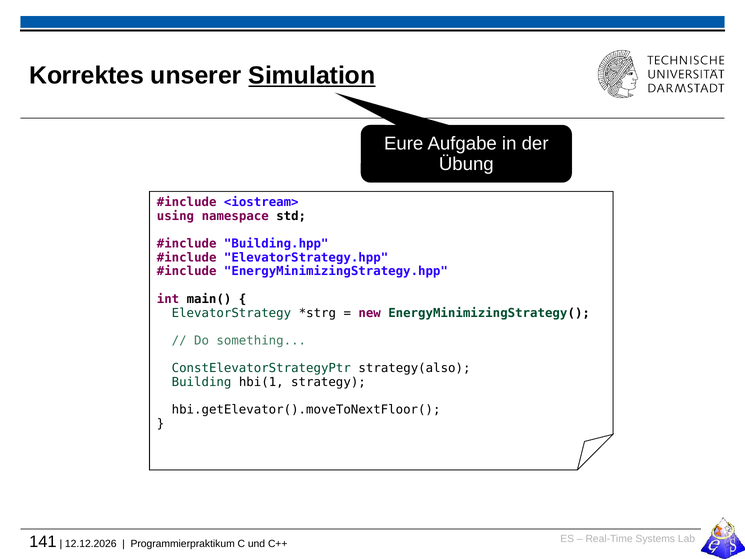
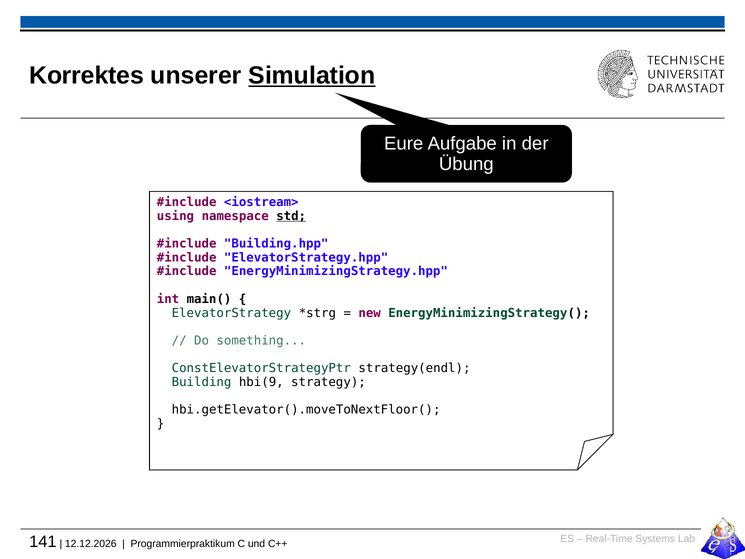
std underline: none -> present
strategy(also: strategy(also -> strategy(endl
hbi(1: hbi(1 -> hbi(9
